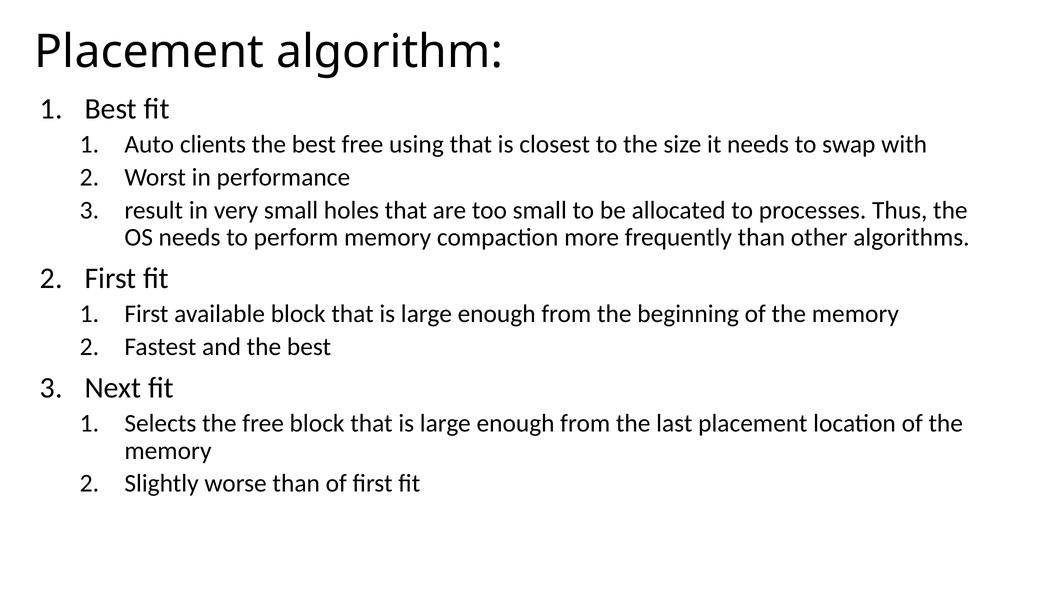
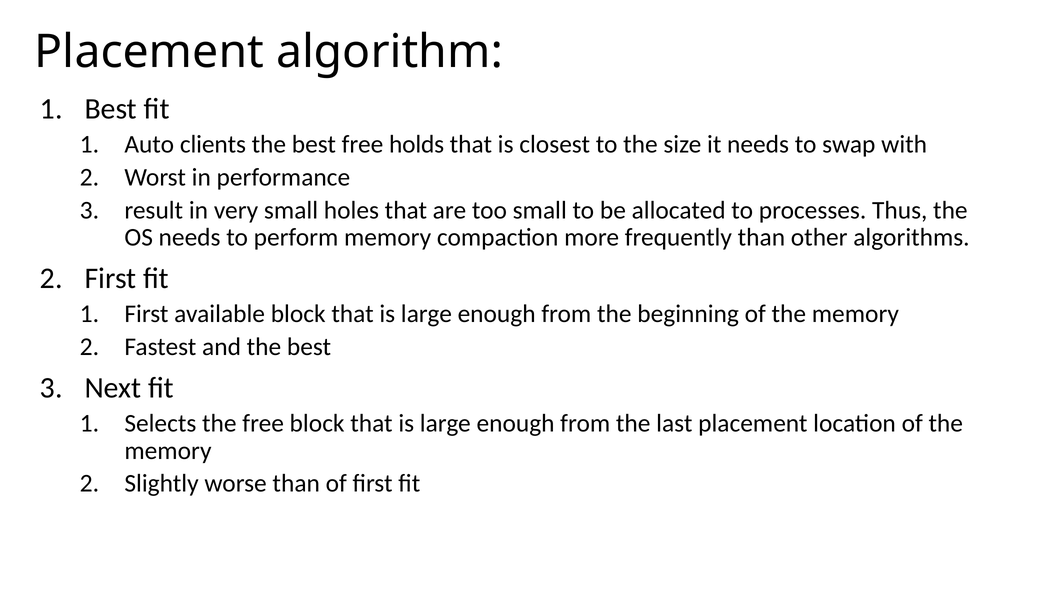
using: using -> holds
